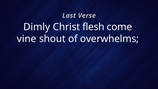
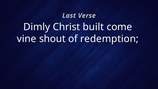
flesh: flesh -> built
overwhelms: overwhelms -> redemption
